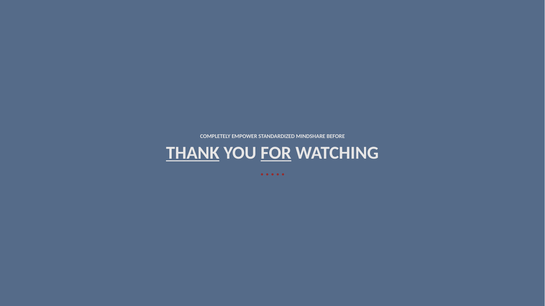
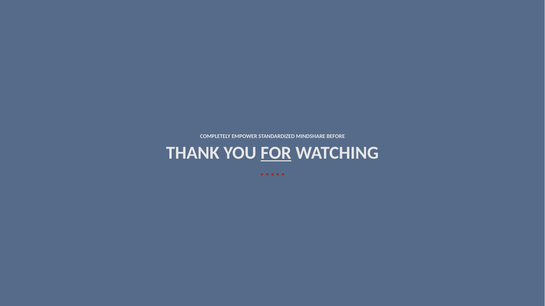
THANK underline: present -> none
